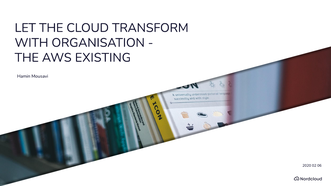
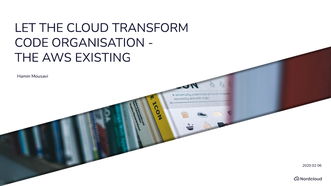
WITH: WITH -> CODE
